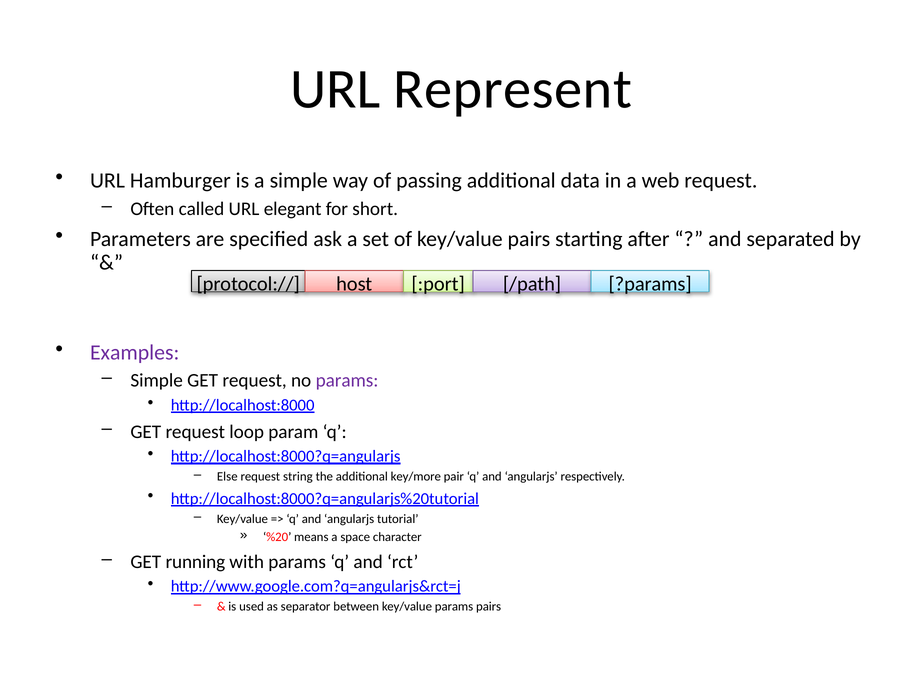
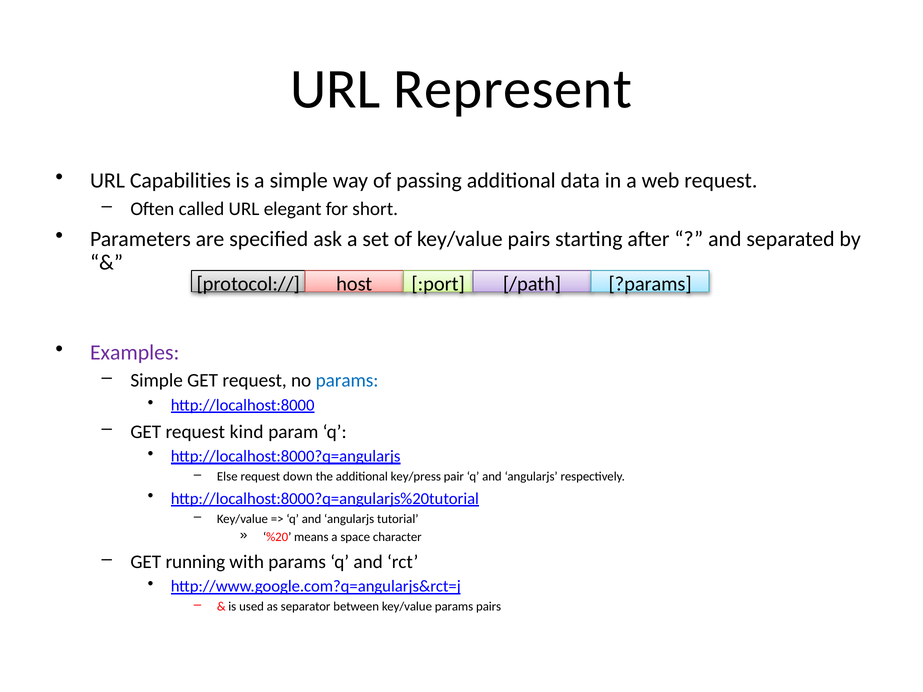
Hamburger: Hamburger -> Capabilities
params at (347, 381) colour: purple -> blue
loop: loop -> kind
string: string -> down
key/more: key/more -> key/press
